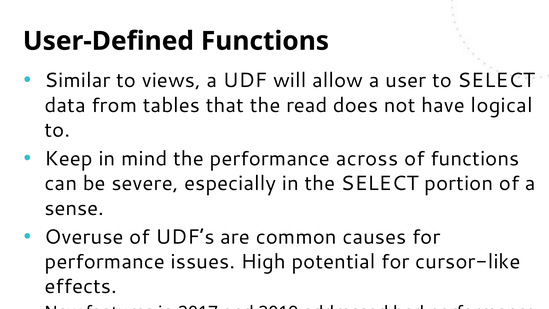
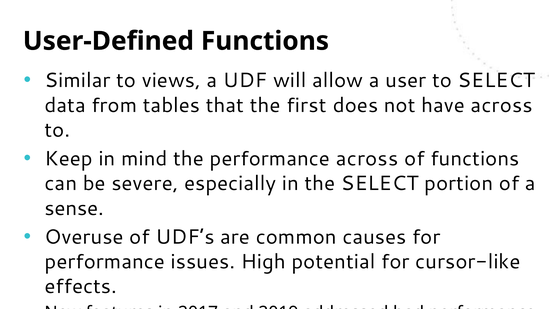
read: read -> first
have logical: logical -> across
